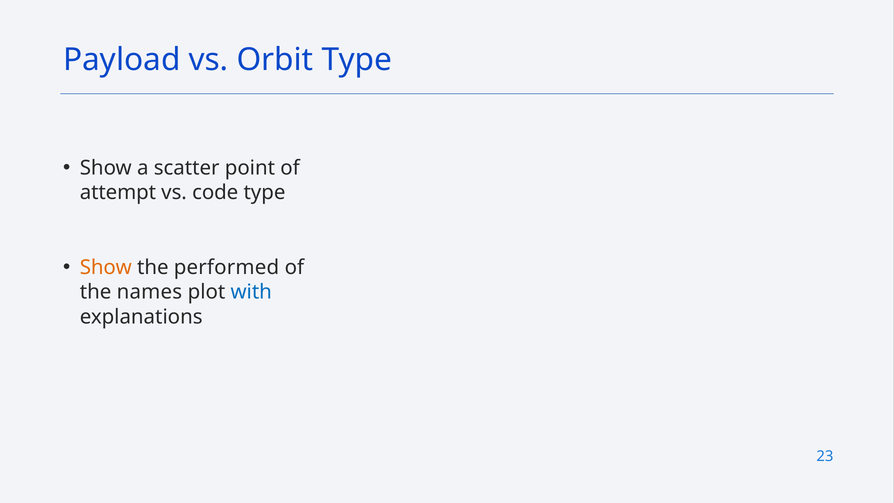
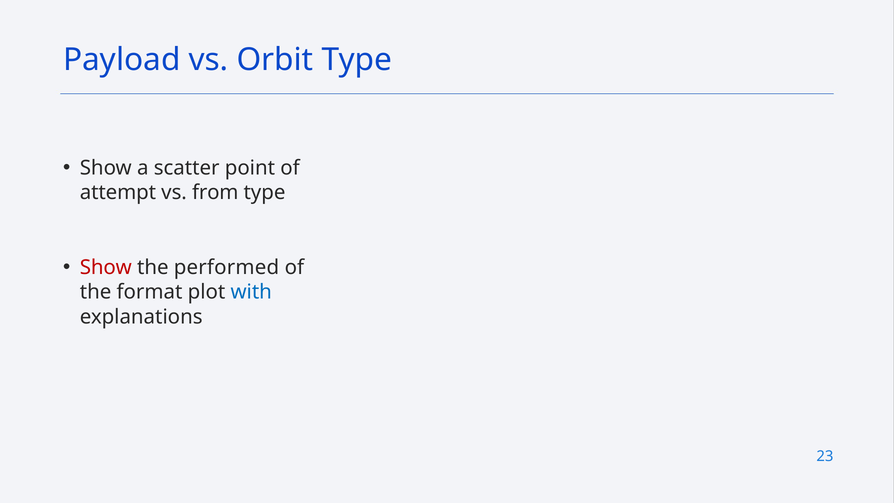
code: code -> from
Show at (106, 268) colour: orange -> red
names: names -> format
